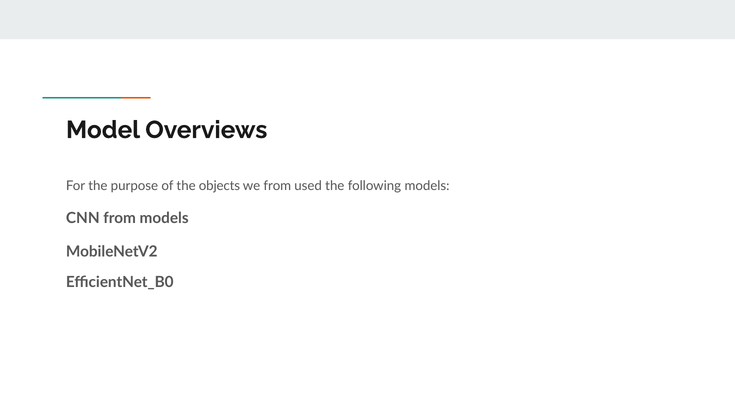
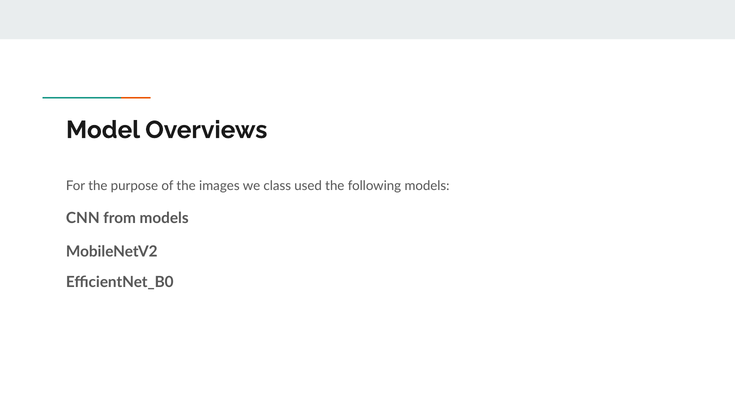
objects: objects -> images
we from: from -> class
